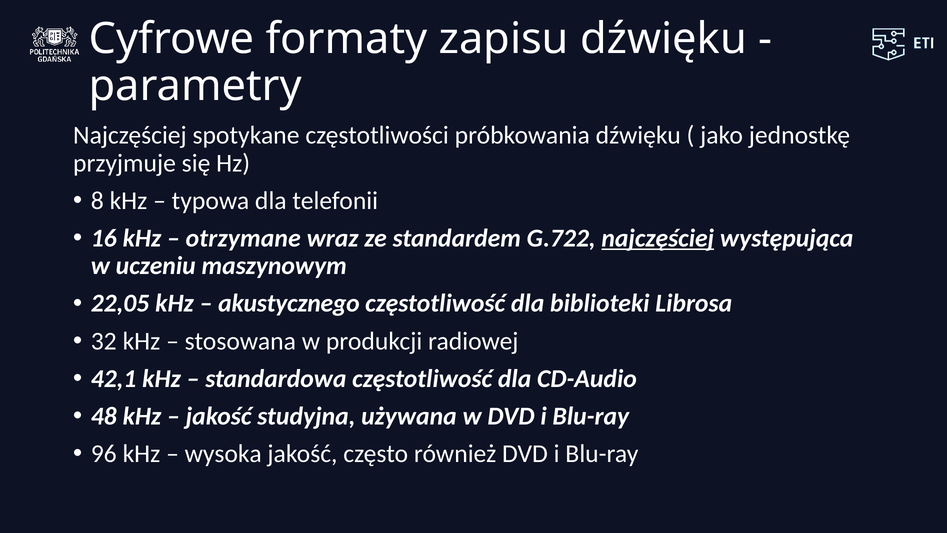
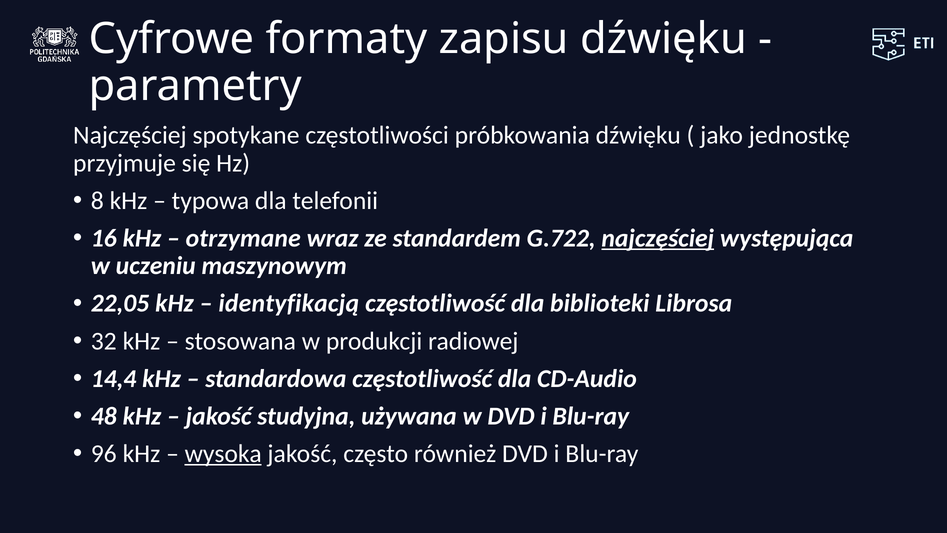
akustycznego: akustycznego -> identyfikacją
42,1: 42,1 -> 14,4
wysoka underline: none -> present
